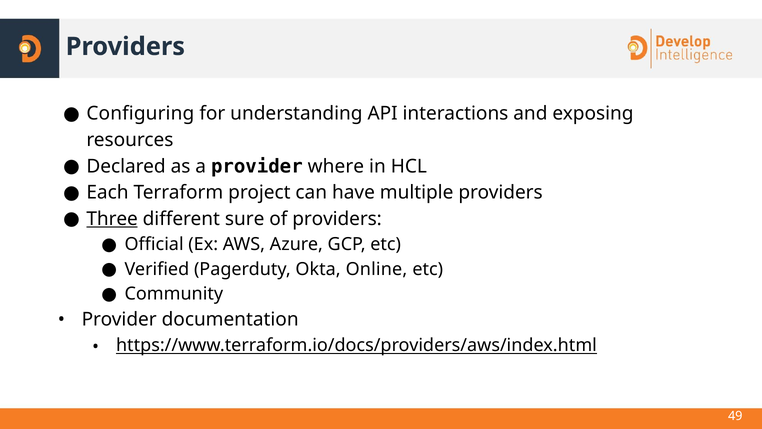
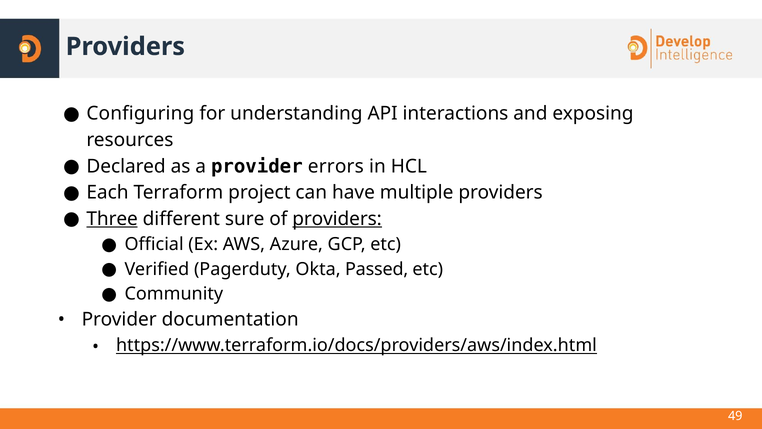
where: where -> errors
providers at (337, 219) underline: none -> present
Online: Online -> Passed
